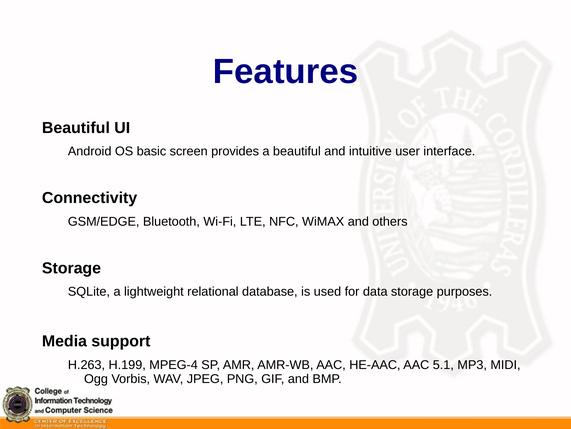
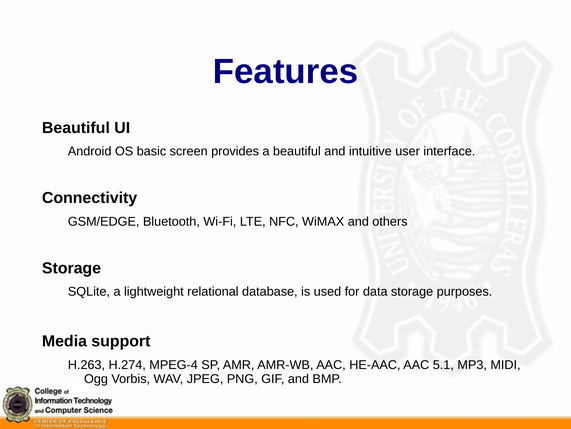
H.199: H.199 -> H.274
